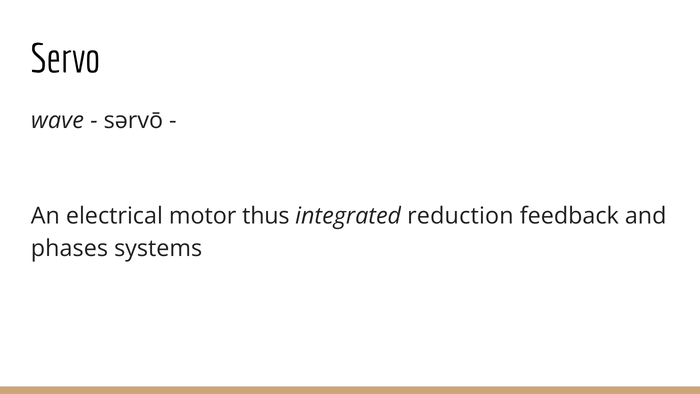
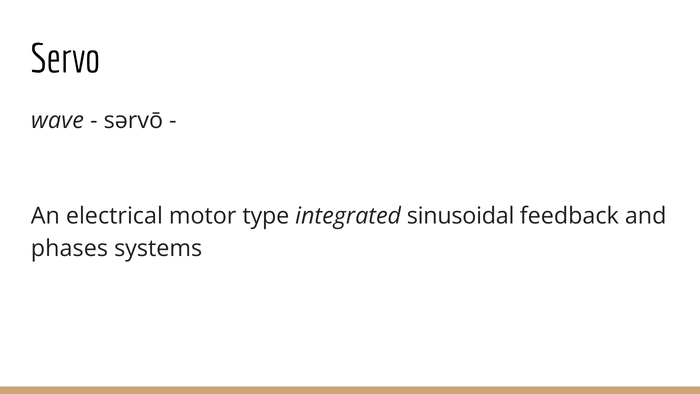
thus: thus -> type
reduction: reduction -> sinusoidal
